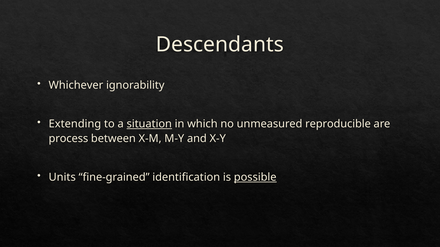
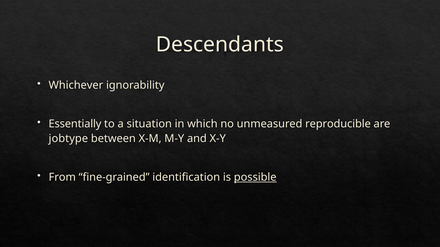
Extending: Extending -> Essentially
situation underline: present -> none
process: process -> jobtype
Units: Units -> From
